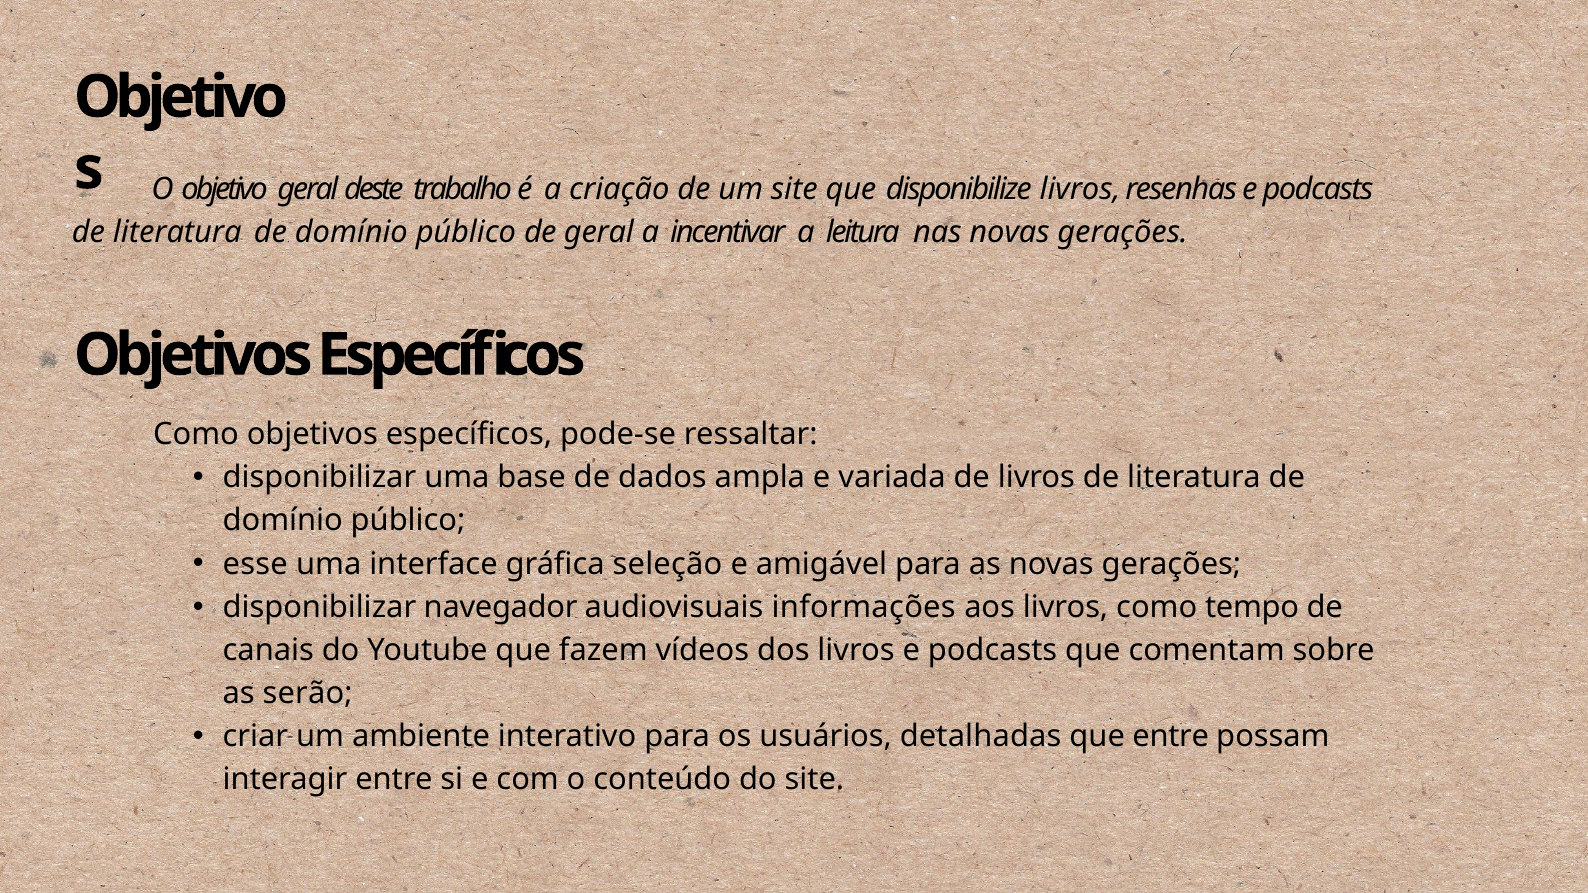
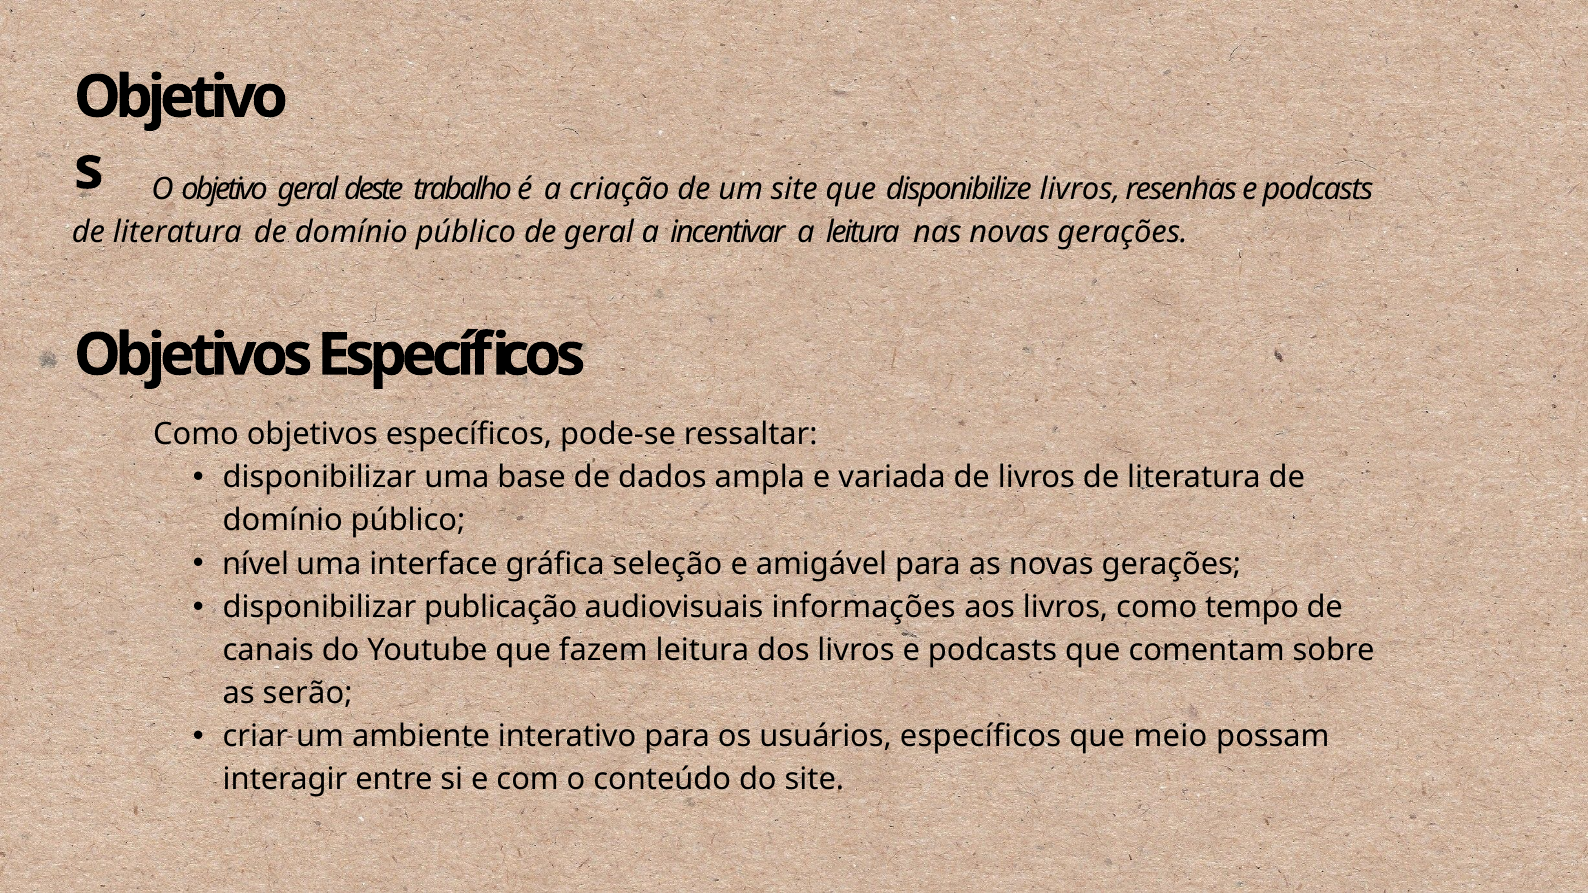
esse: esse -> nível
navegador: navegador -> publicação
fazem vídeos: vídeos -> leitura
usuários detalhadas: detalhadas -> específicos
que entre: entre -> meio
